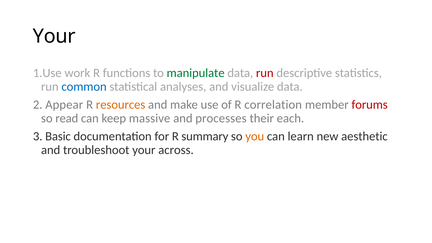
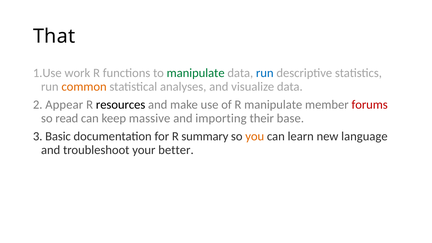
Your at (54, 36): Your -> That
run at (265, 73) colour: red -> blue
common colour: blue -> orange
resources colour: orange -> black
R correlation: correlation -> manipulate
processes: processes -> importing
each: each -> base
aesthetic: aesthetic -> language
across: across -> better
